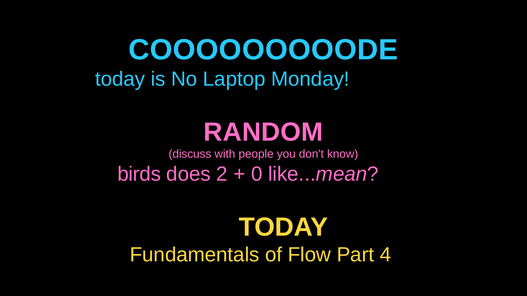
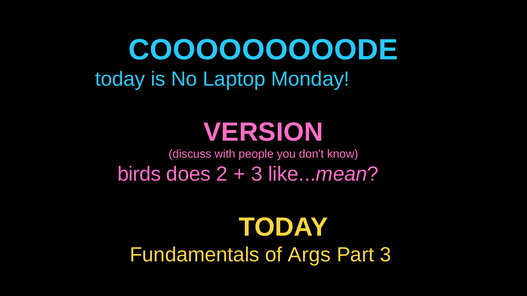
RANDOM: RANDOM -> VERSION
0 at (257, 174): 0 -> 3
Flow: Flow -> Args
Part 4: 4 -> 3
